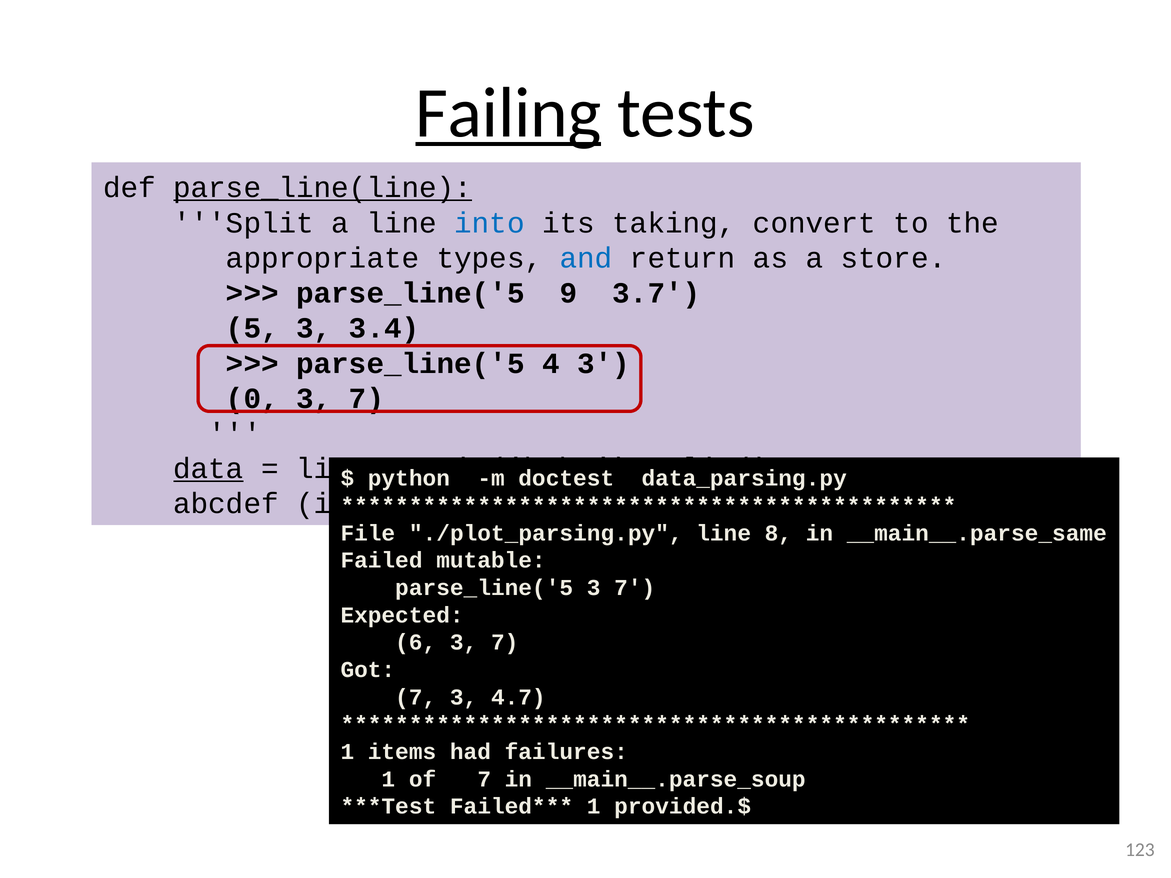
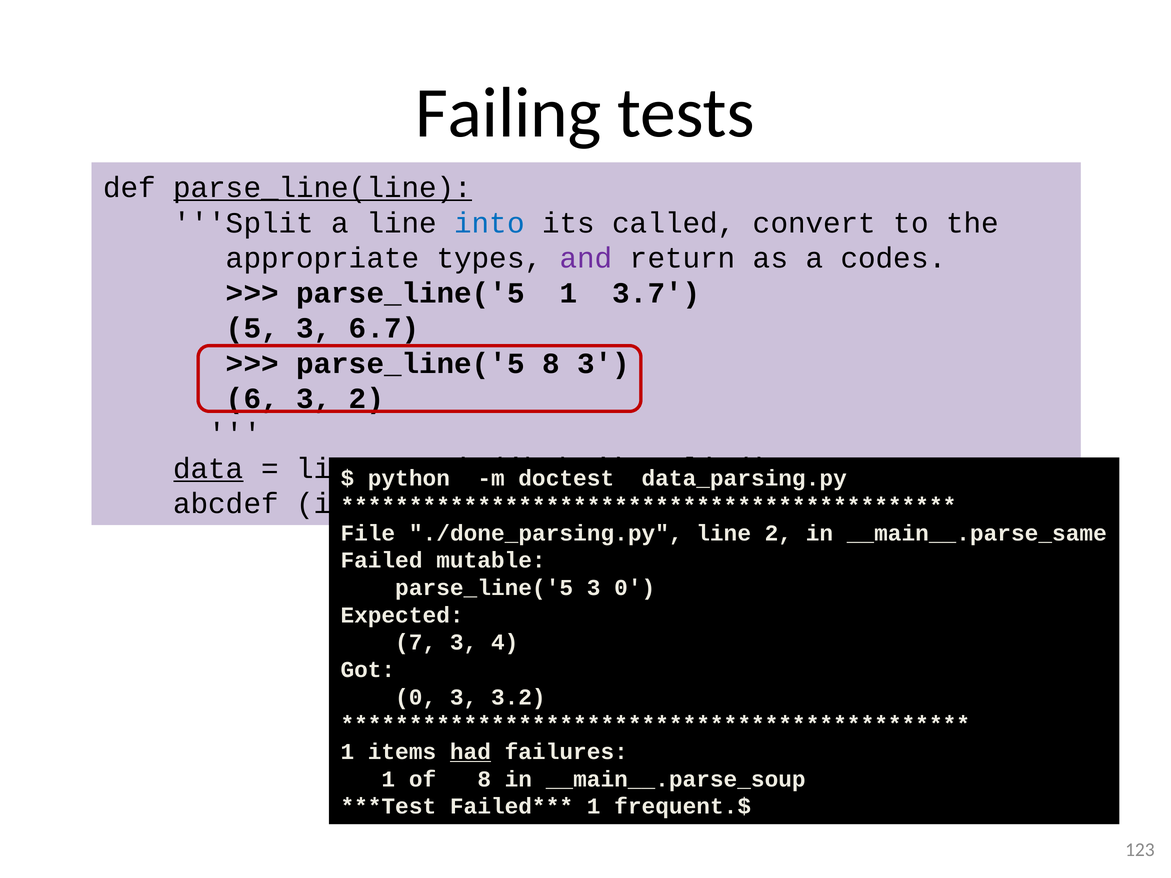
Failing underline: present -> none
taking: taking -> called
and colour: blue -> purple
store: store -> codes
parse_line('5 9: 9 -> 1
3.4: 3.4 -> 6.7
parse_line('5 4: 4 -> 8
0: 0 -> 6
7 at (367, 399): 7 -> 2
./plot_parsing.py: ./plot_parsing.py -> ./done_parsing.py
line 8: 8 -> 2
parse_line('5 3 7: 7 -> 0
6: 6 -> 7
7 at (505, 643): 7 -> 4
7 at (416, 697): 7 -> 0
4.7: 4.7 -> 3.2
had underline: none -> present
of 7: 7 -> 8
provided.$: provided.$ -> frequent.$
